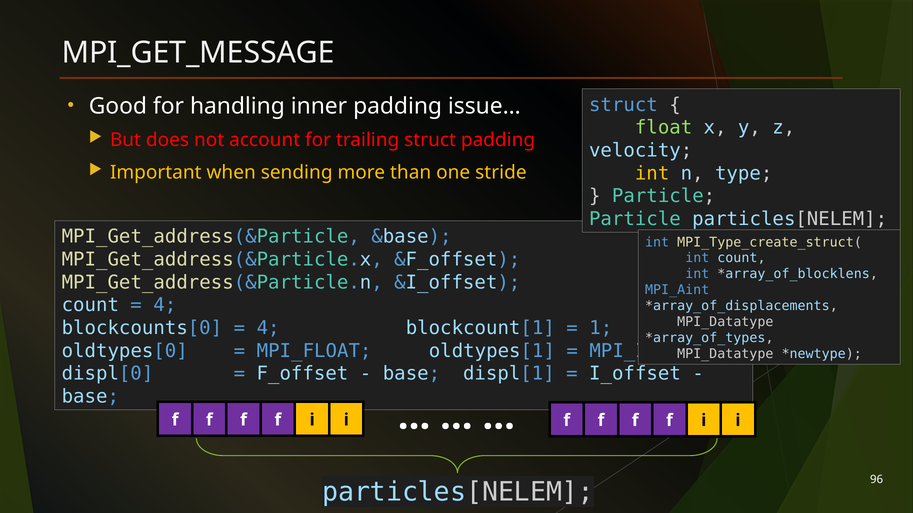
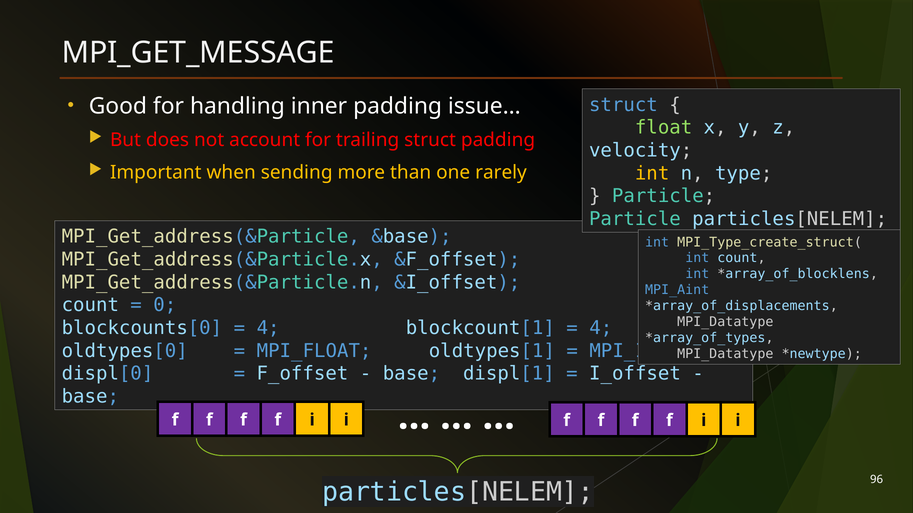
stride: stride -> rarely
4 at (165, 305): 4 -> 0
1 at (601, 328): 1 -> 4
